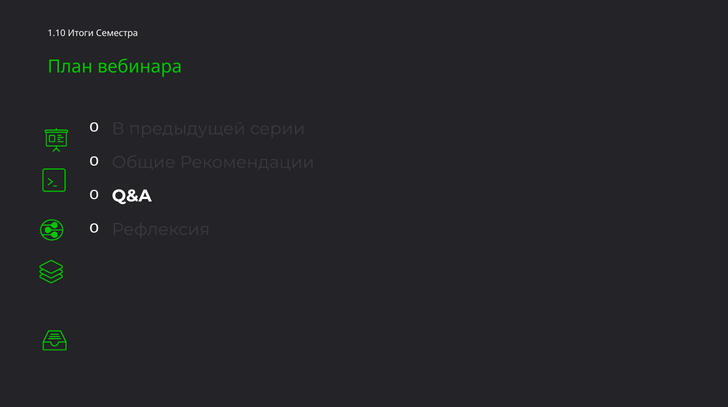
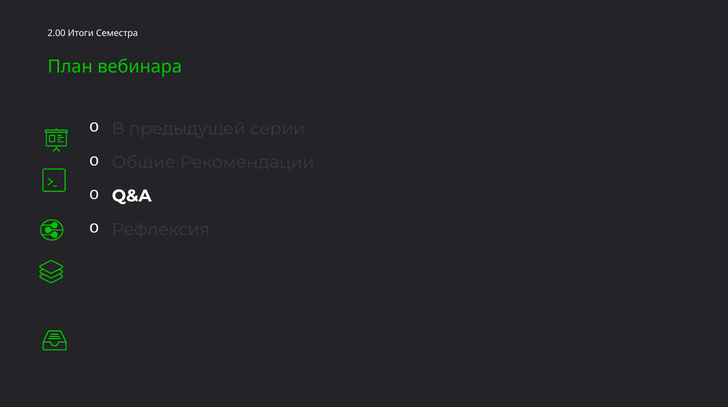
1.10: 1.10 -> 2.00
